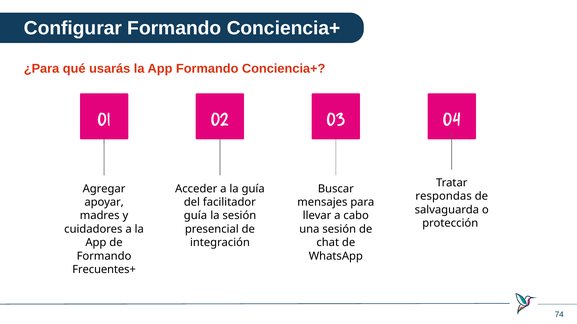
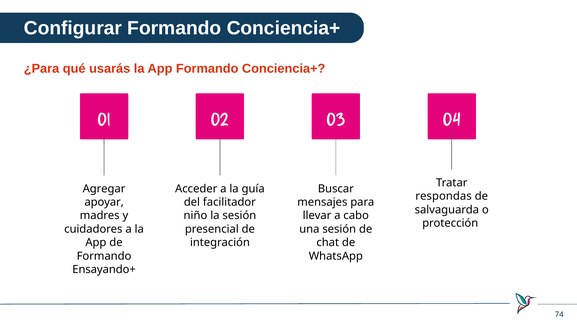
guía at (195, 216): guía -> niño
Frecuentes+: Frecuentes+ -> Ensayando+
